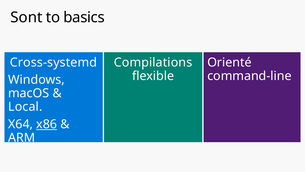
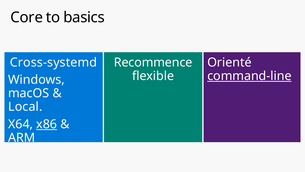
Sont: Sont -> Core
Compilations: Compilations -> Recommence
command-line underline: none -> present
